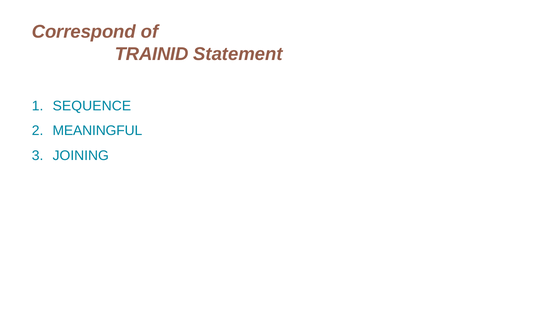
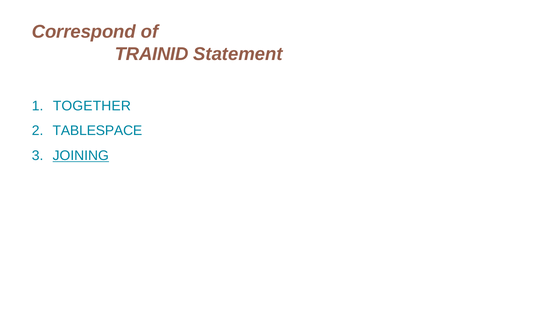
SEQUENCE: SEQUENCE -> TOGETHER
MEANINGFUL: MEANINGFUL -> TABLESPACE
JOINING underline: none -> present
